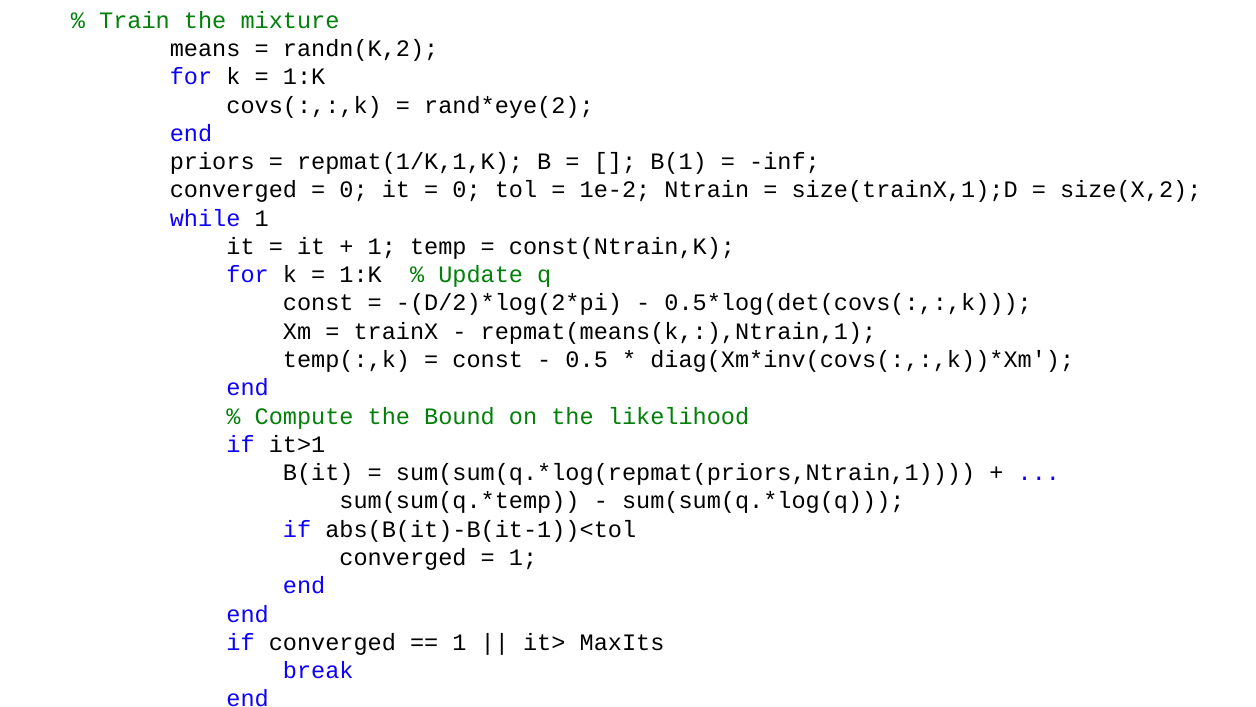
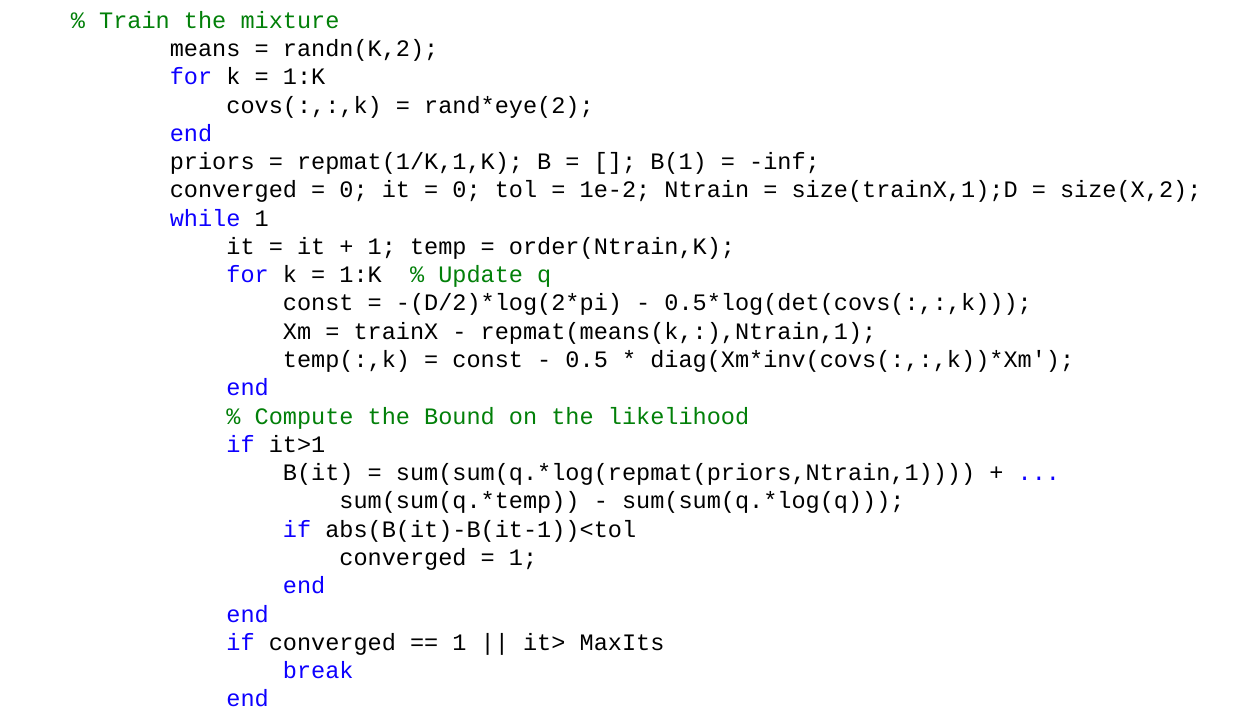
const(Ntrain,K: const(Ntrain,K -> order(Ntrain,K
